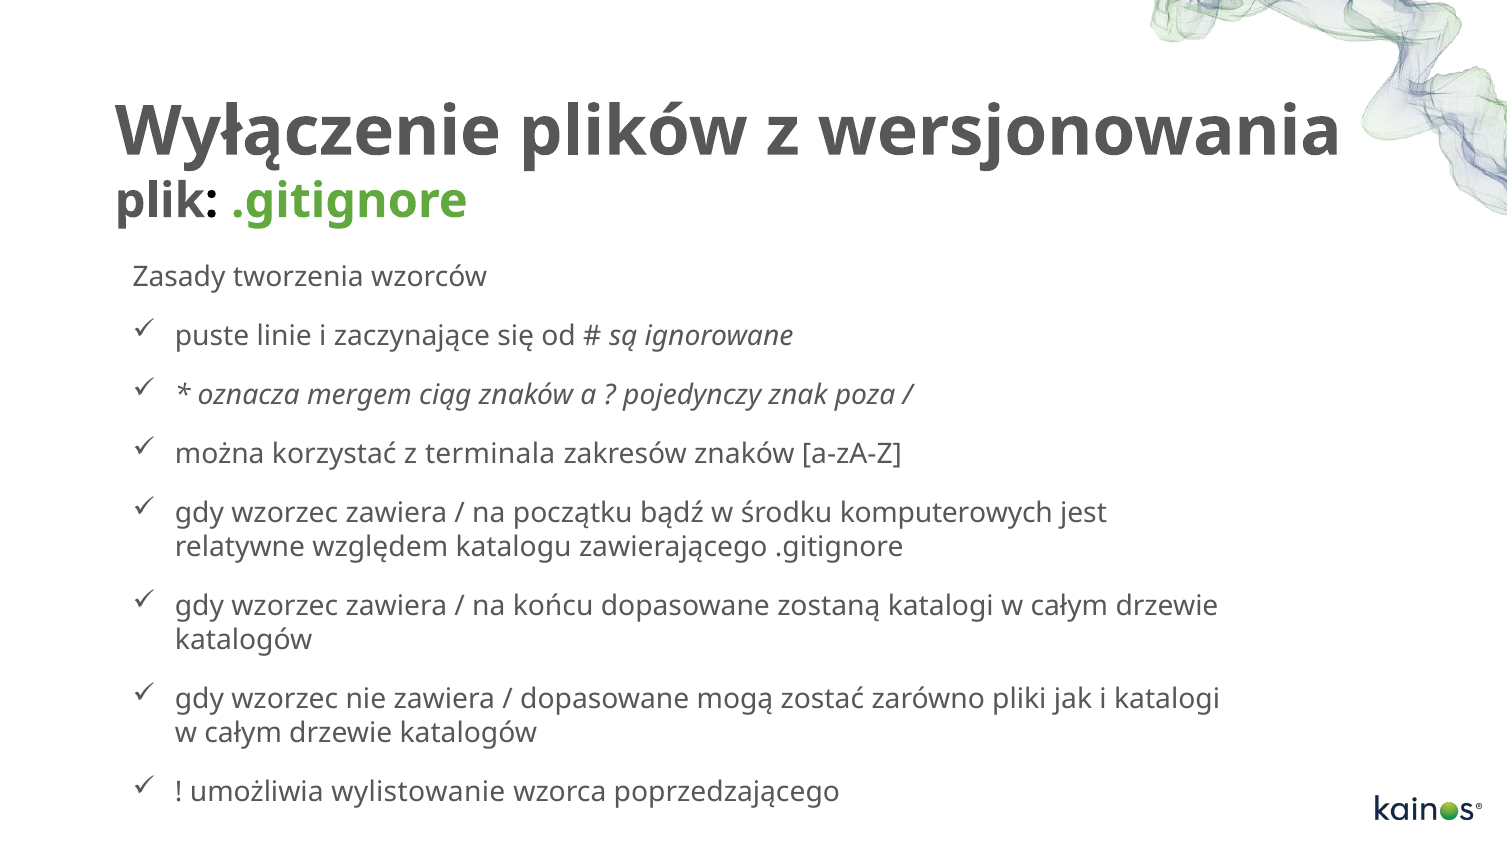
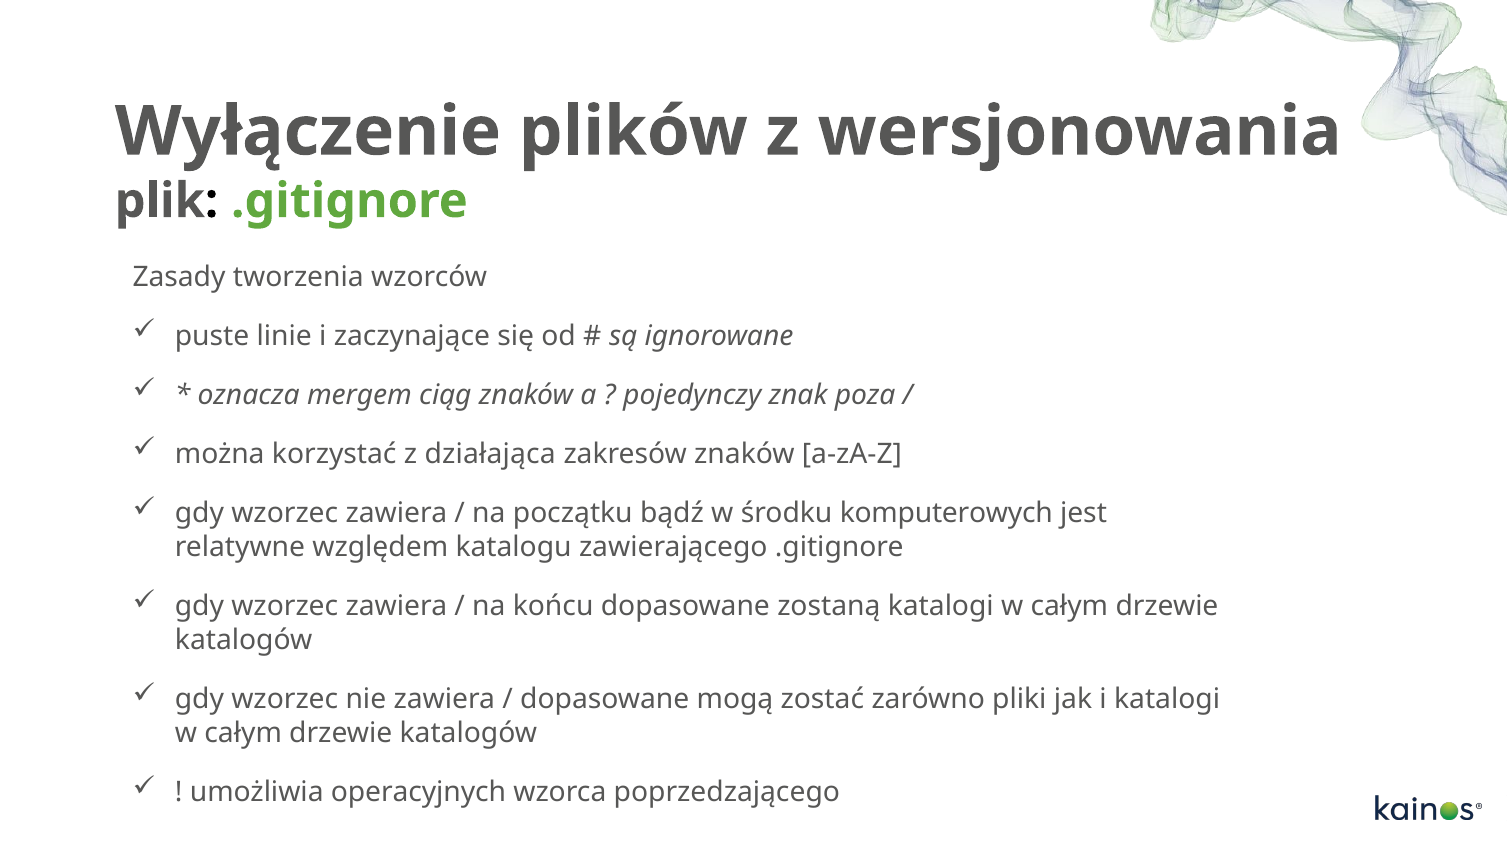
terminala: terminala -> działająca
wylistowanie: wylistowanie -> operacyjnych
